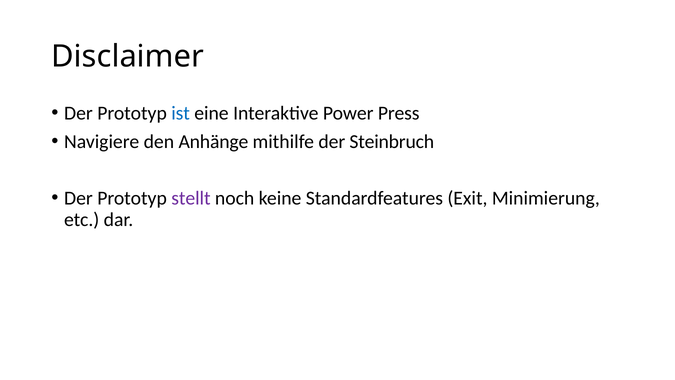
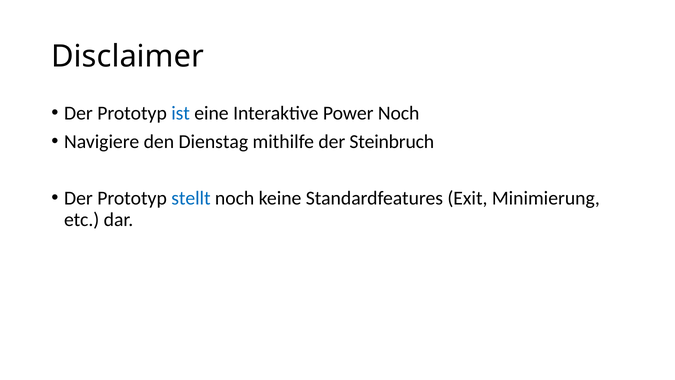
Power Press: Press -> Noch
Anhänge: Anhänge -> Dienstag
stellt colour: purple -> blue
